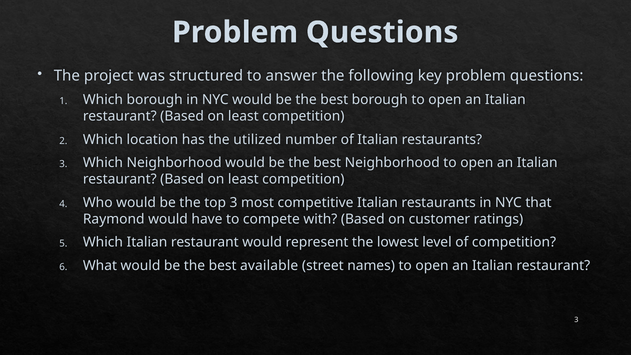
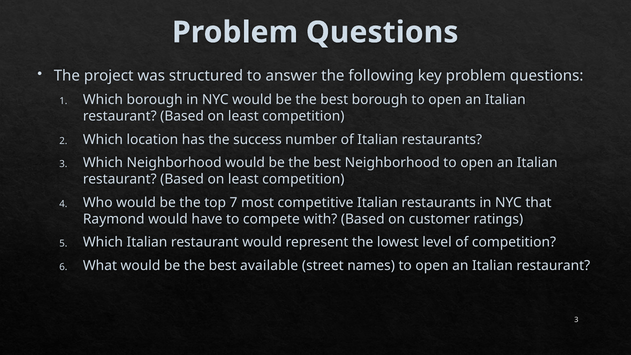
utilized: utilized -> success
top 3: 3 -> 7
